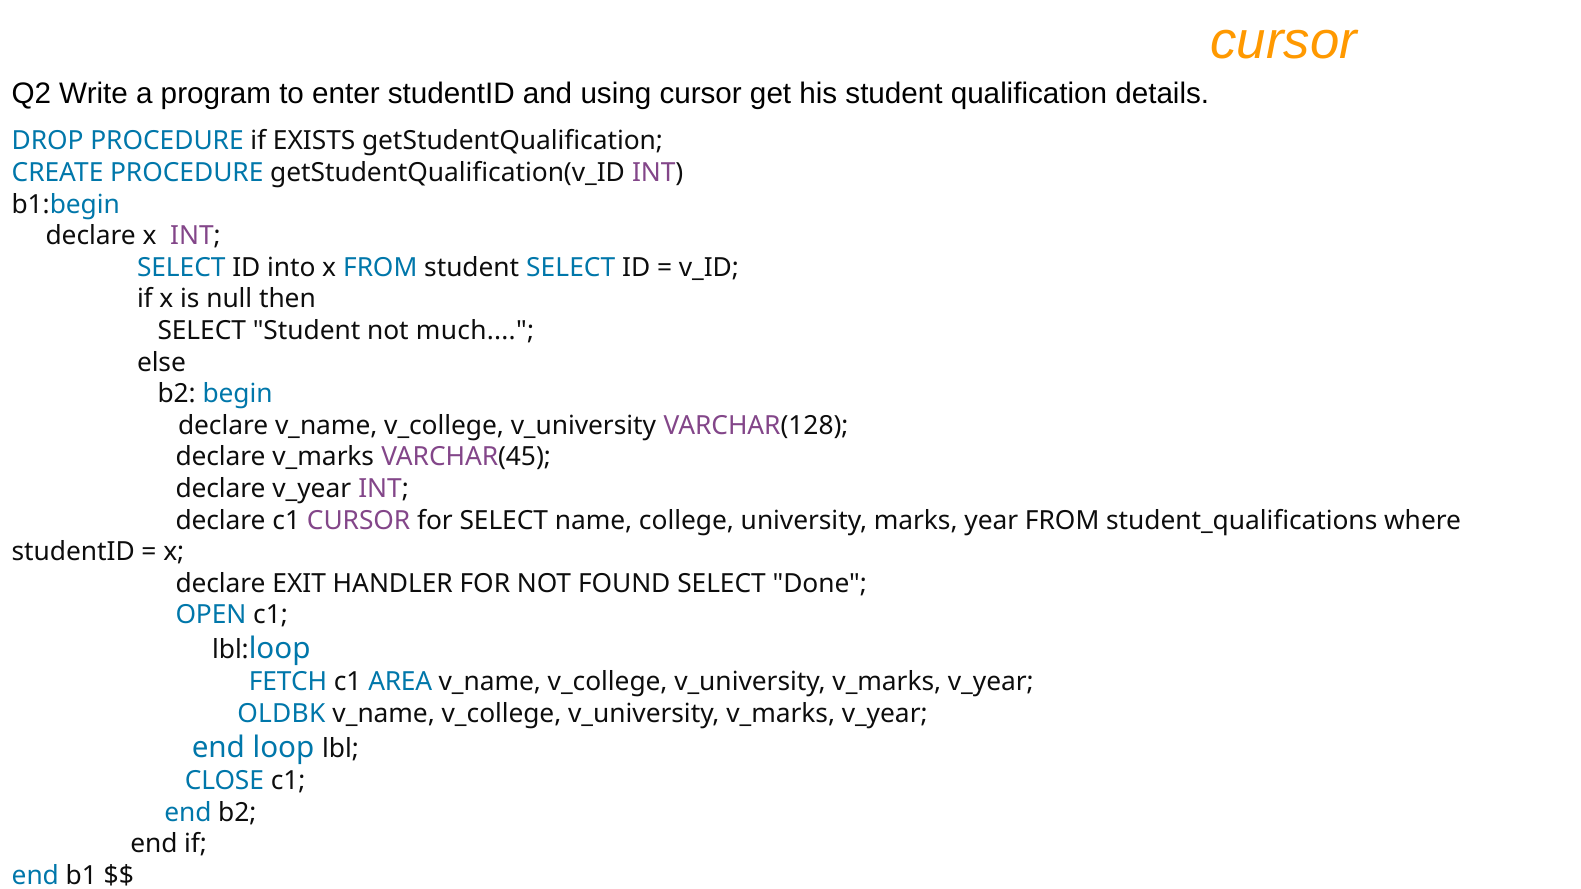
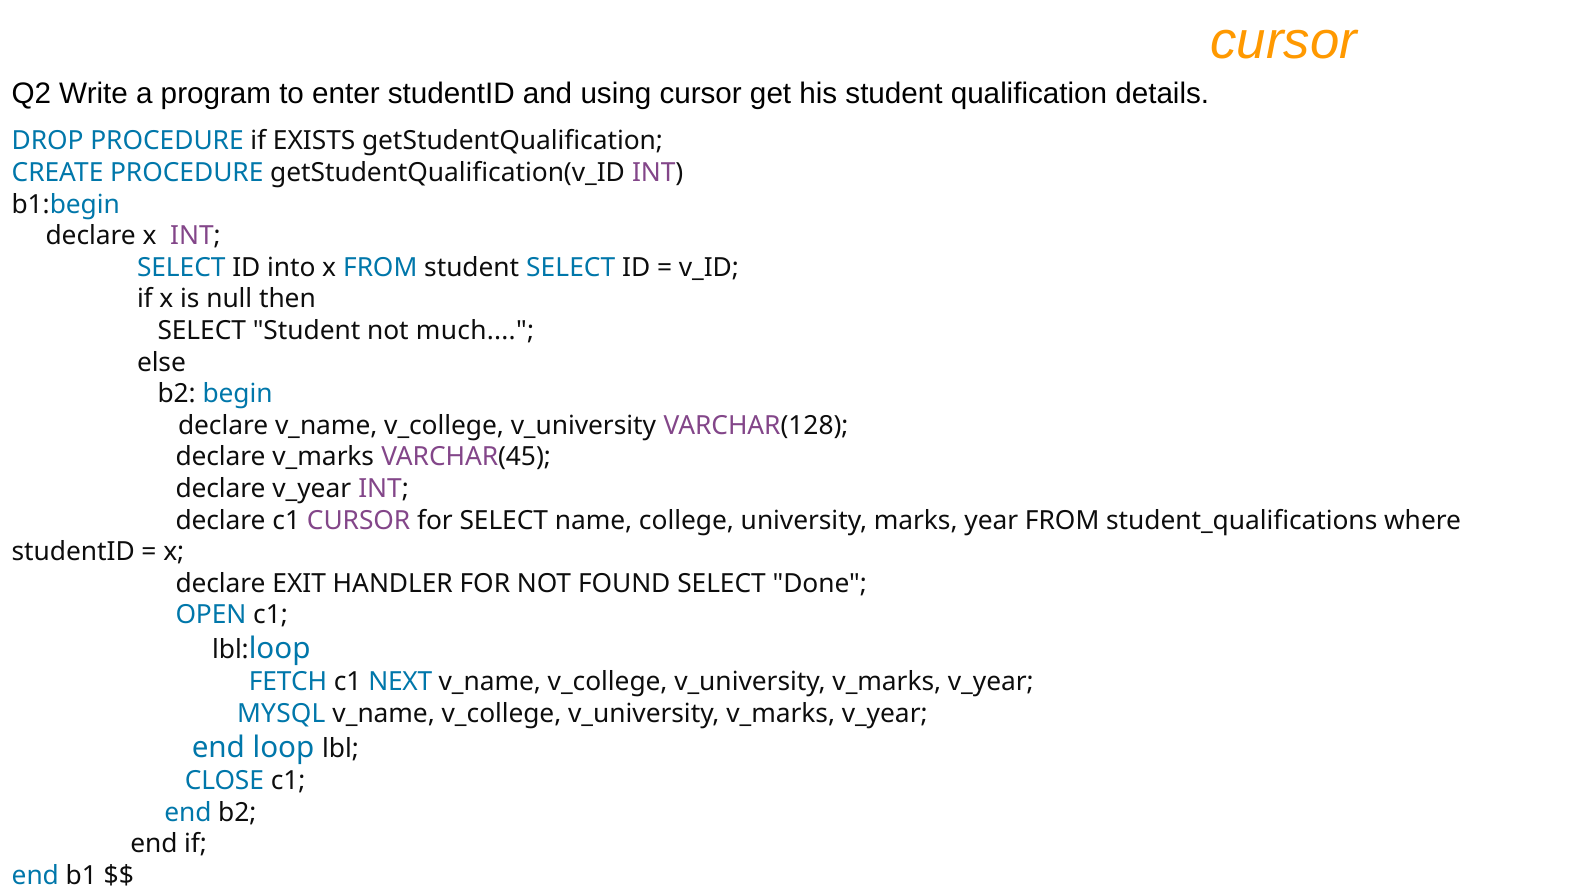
AREA: AREA -> NEXT
OLDBK: OLDBK -> MYSQL
